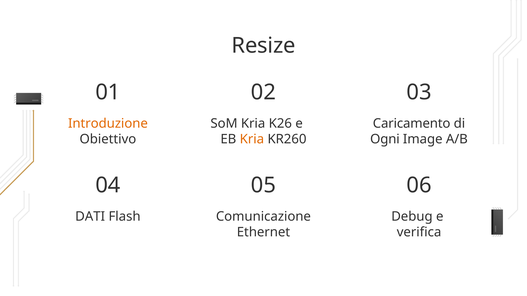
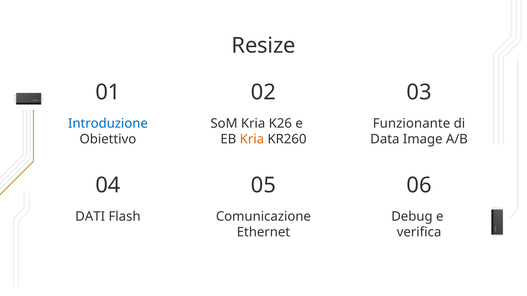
Introduzione colour: orange -> blue
Caricamento: Caricamento -> Funzionante
Ogni: Ogni -> Data
